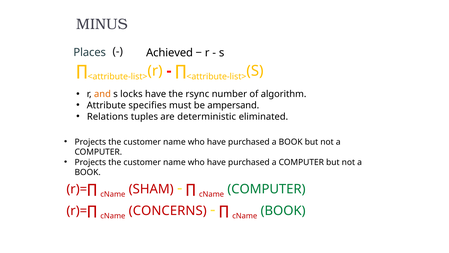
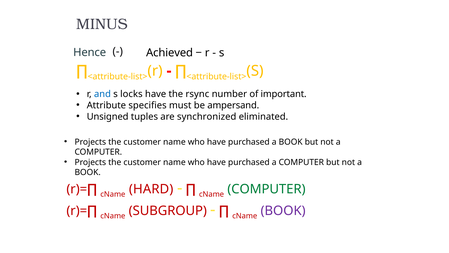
Places: Places -> Hence
and colour: orange -> blue
algorithm: algorithm -> important
Relations: Relations -> Unsigned
deterministic: deterministic -> synchronized
SHAM: SHAM -> HARD
CONCERNS: CONCERNS -> SUBGROUP
BOOK at (283, 210) colour: green -> purple
